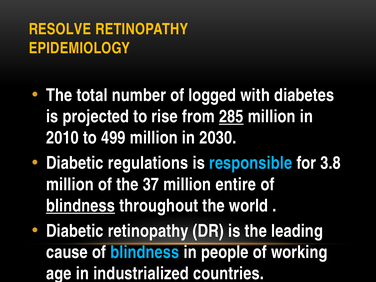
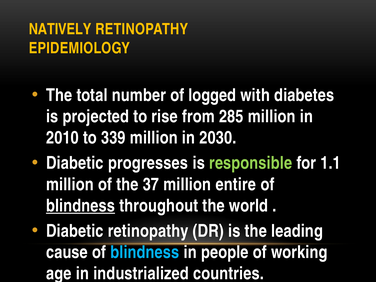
RESOLVE: RESOLVE -> NATIVELY
285 underline: present -> none
499: 499 -> 339
regulations: regulations -> progresses
responsible colour: light blue -> light green
3.8: 3.8 -> 1.1
